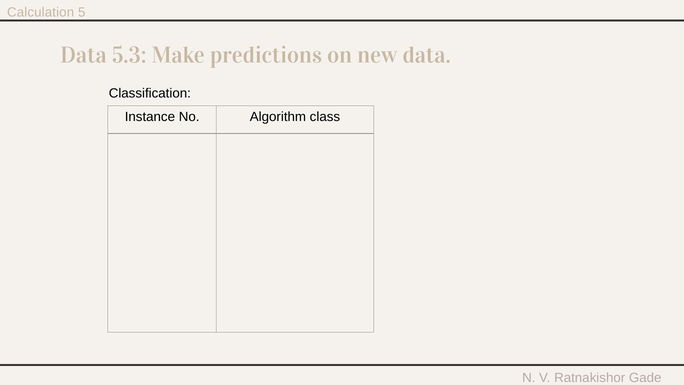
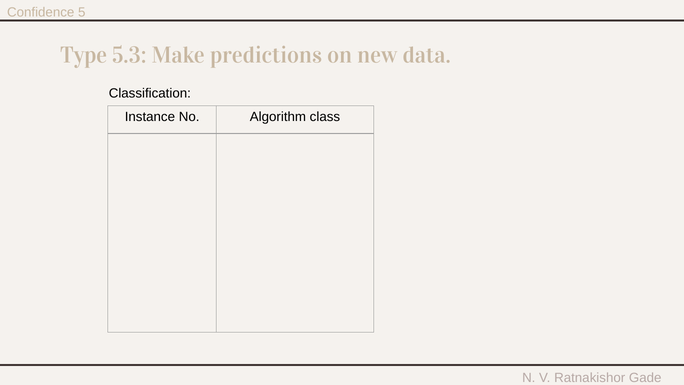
Calculation: Calculation -> Confidence
Data at (83, 55): Data -> Type
